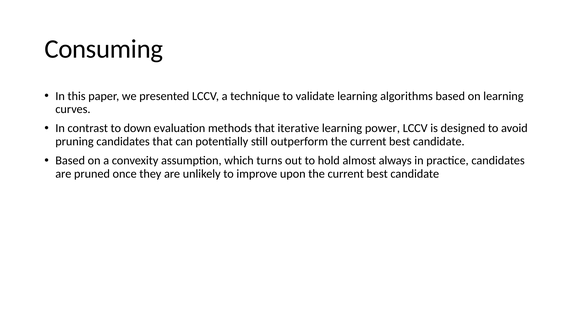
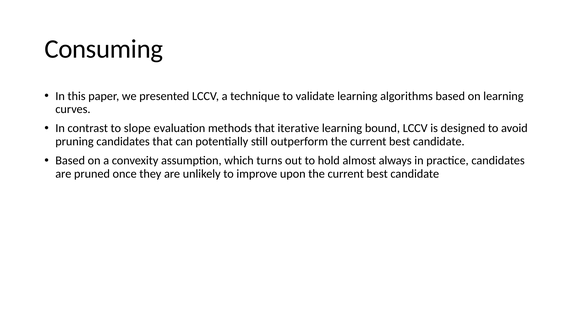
down: down -> slope
power: power -> bound
